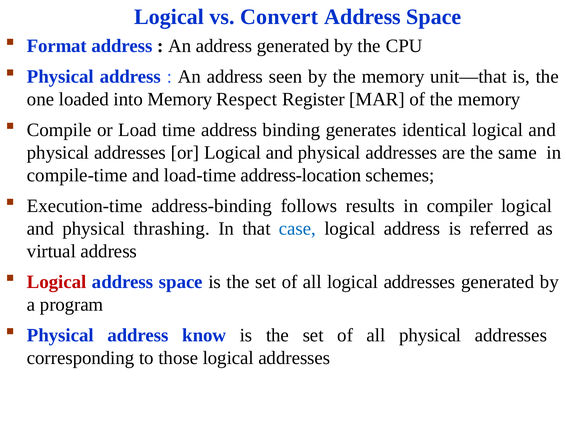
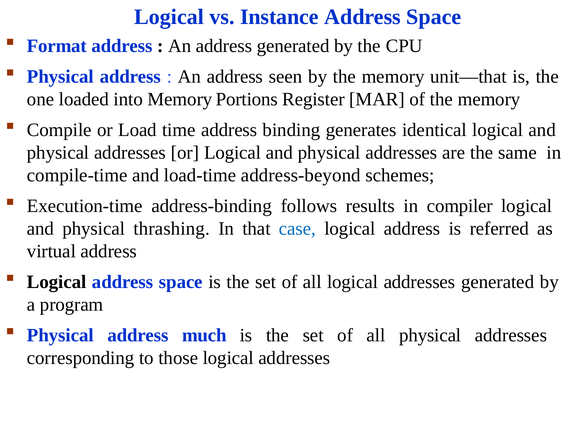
Convert: Convert -> Instance
Respect: Respect -> Portions
address-location: address-location -> address-beyond
Logical at (57, 281) colour: red -> black
know: know -> much
